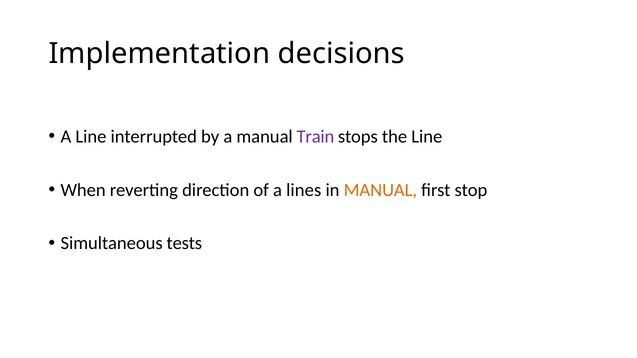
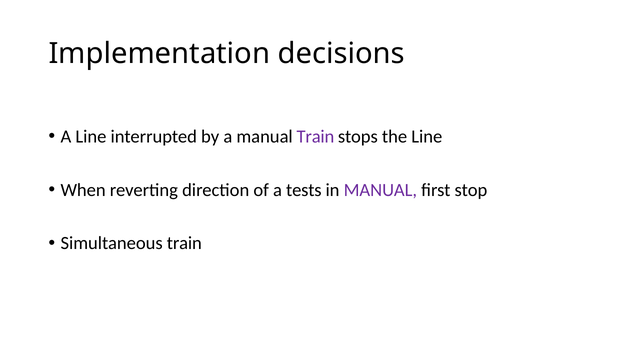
lines: lines -> tests
MANUAL at (380, 190) colour: orange -> purple
Simultaneous tests: tests -> train
